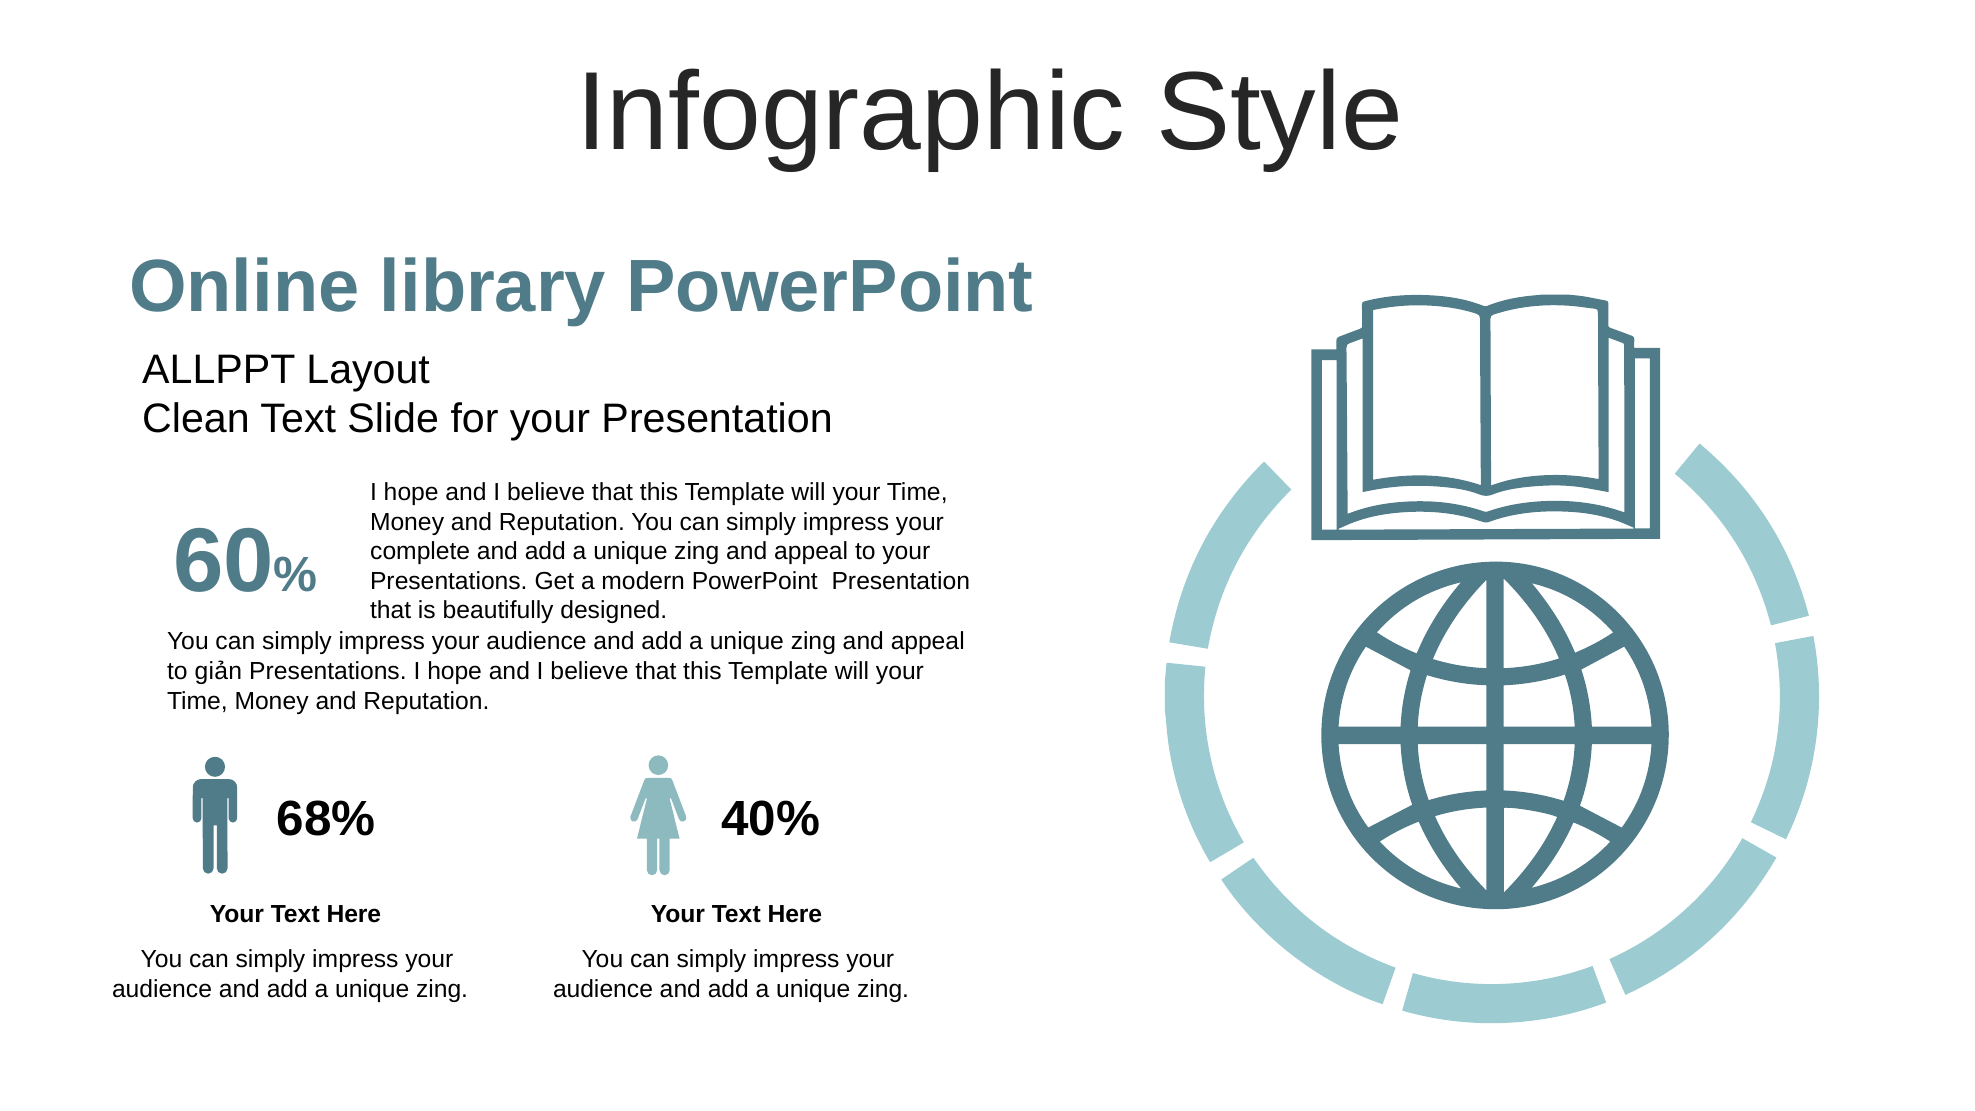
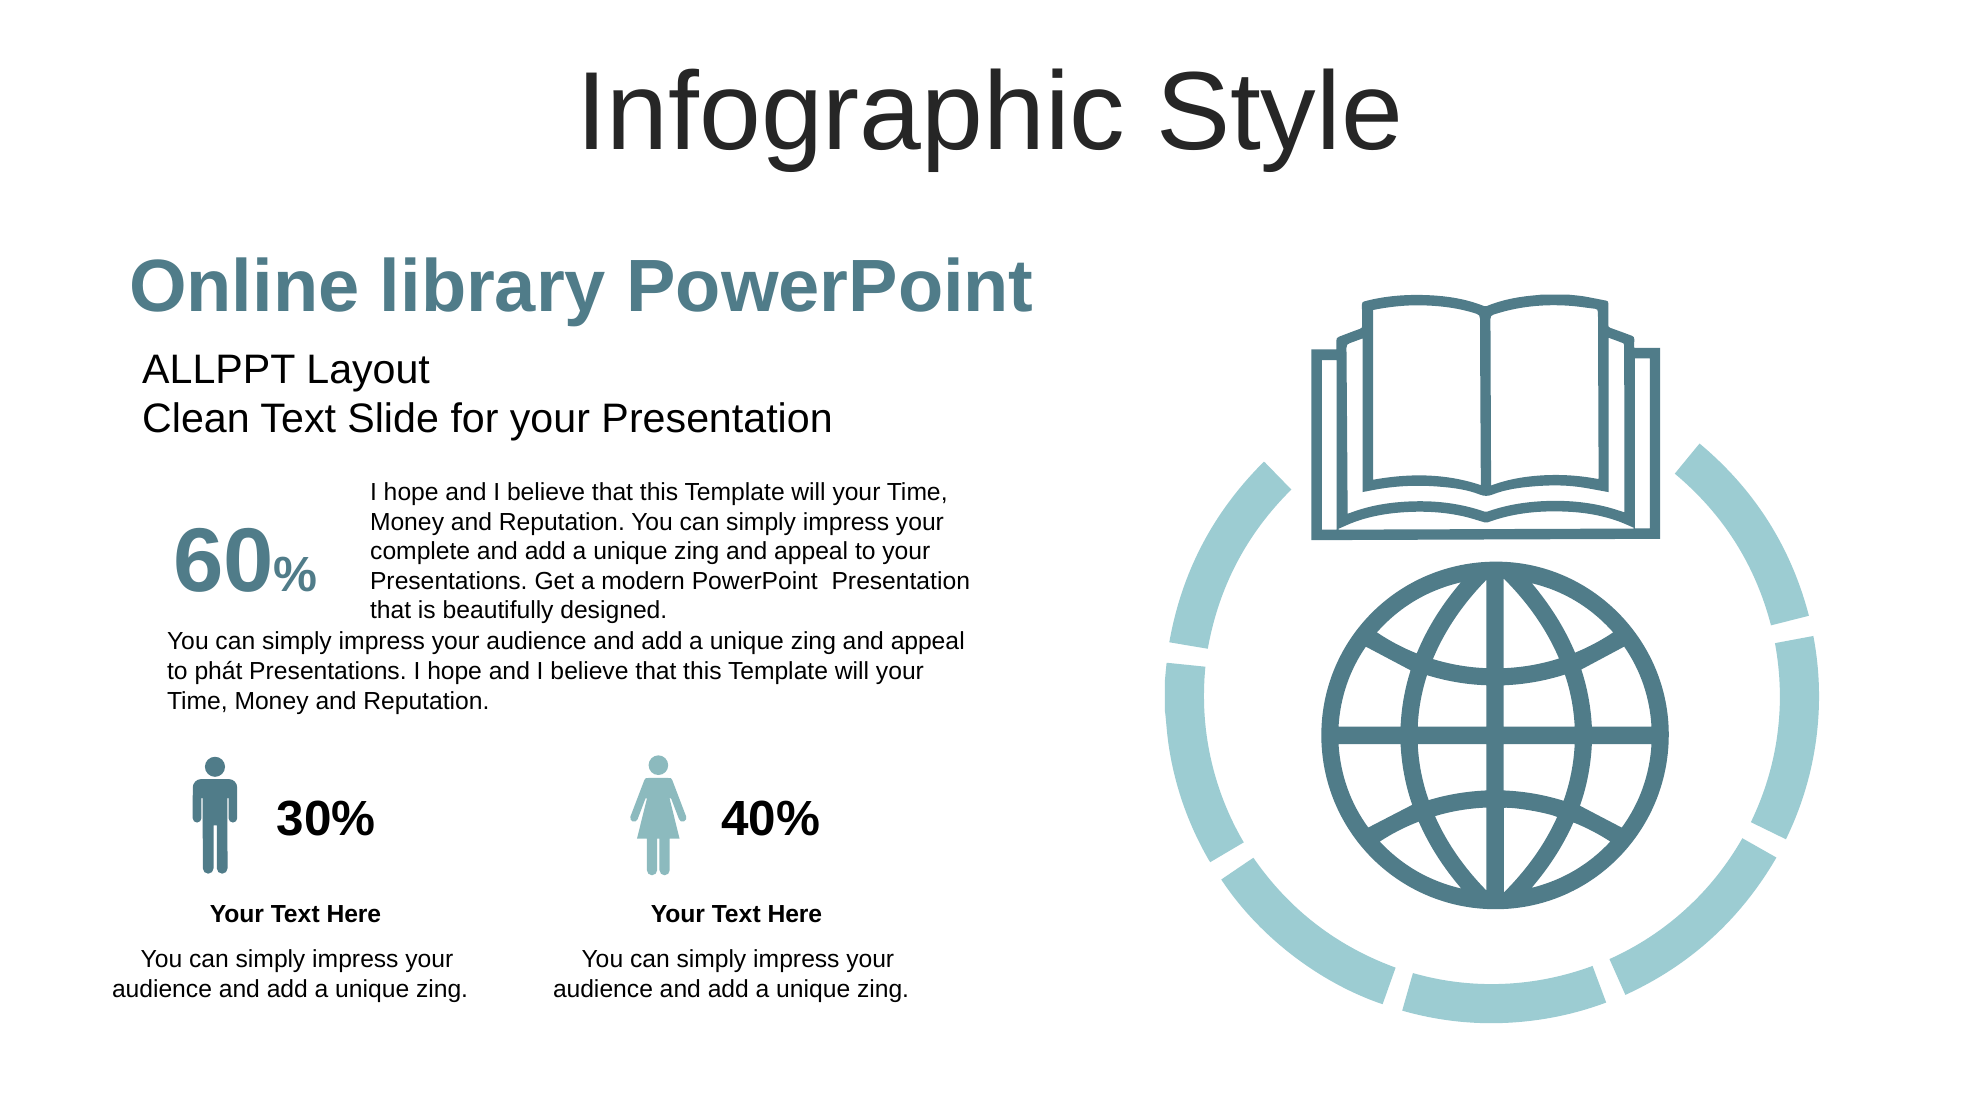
giản: giản -> phát
68%: 68% -> 30%
